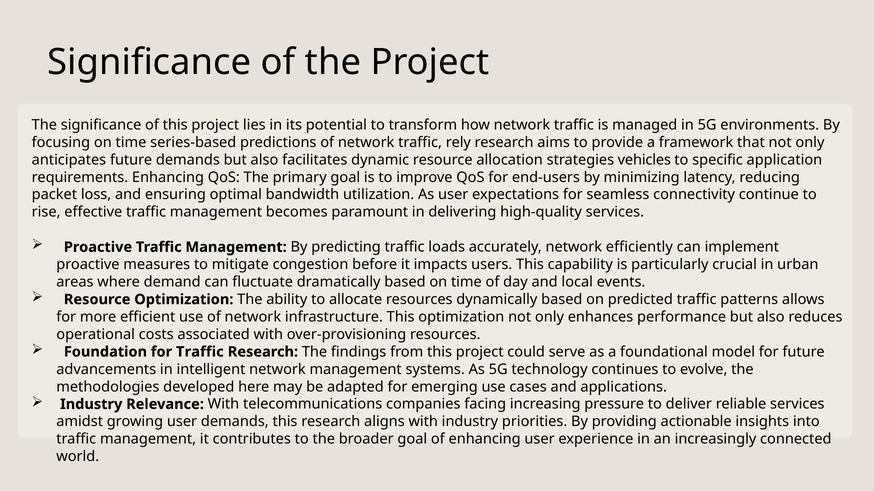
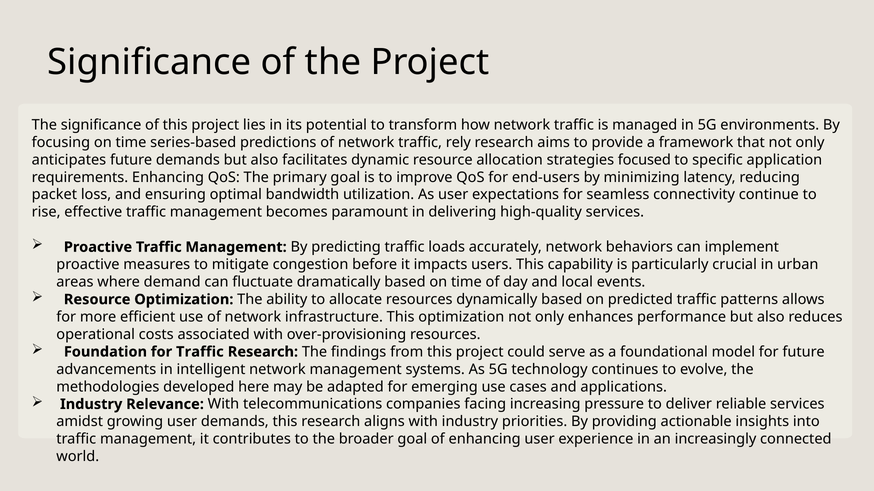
vehicles: vehicles -> focused
efficiently: efficiently -> behaviors
